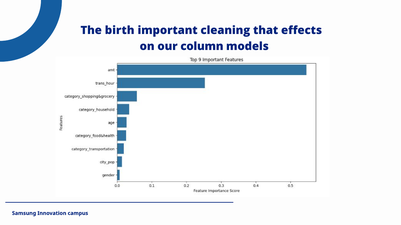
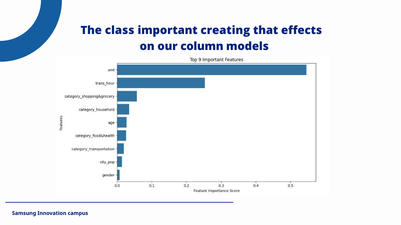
birth: birth -> class
cleaning: cleaning -> creating
